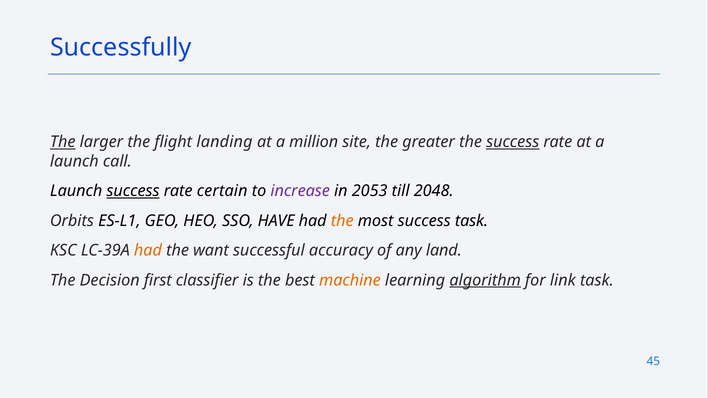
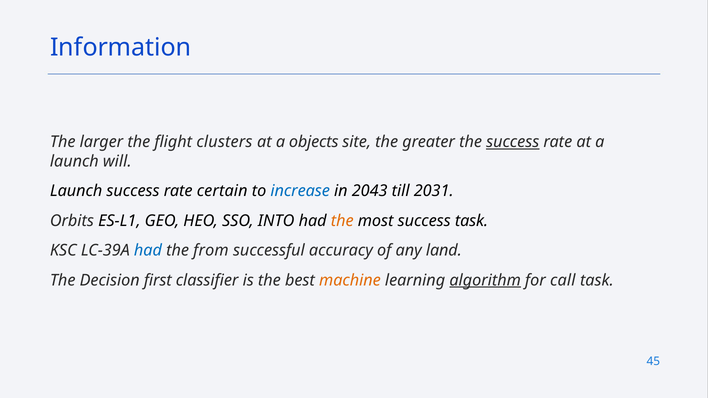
Successfully: Successfully -> Information
The at (63, 142) underline: present -> none
landing: landing -> clusters
million: million -> objects
call: call -> will
success at (133, 191) underline: present -> none
increase colour: purple -> blue
2053: 2053 -> 2043
2048: 2048 -> 2031
HAVE: HAVE -> INTO
had at (148, 251) colour: orange -> blue
want: want -> from
link: link -> call
